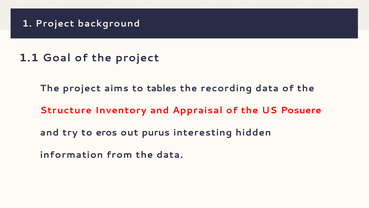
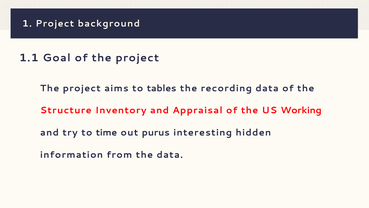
Posuere: Posuere -> Working
eros: eros -> time
